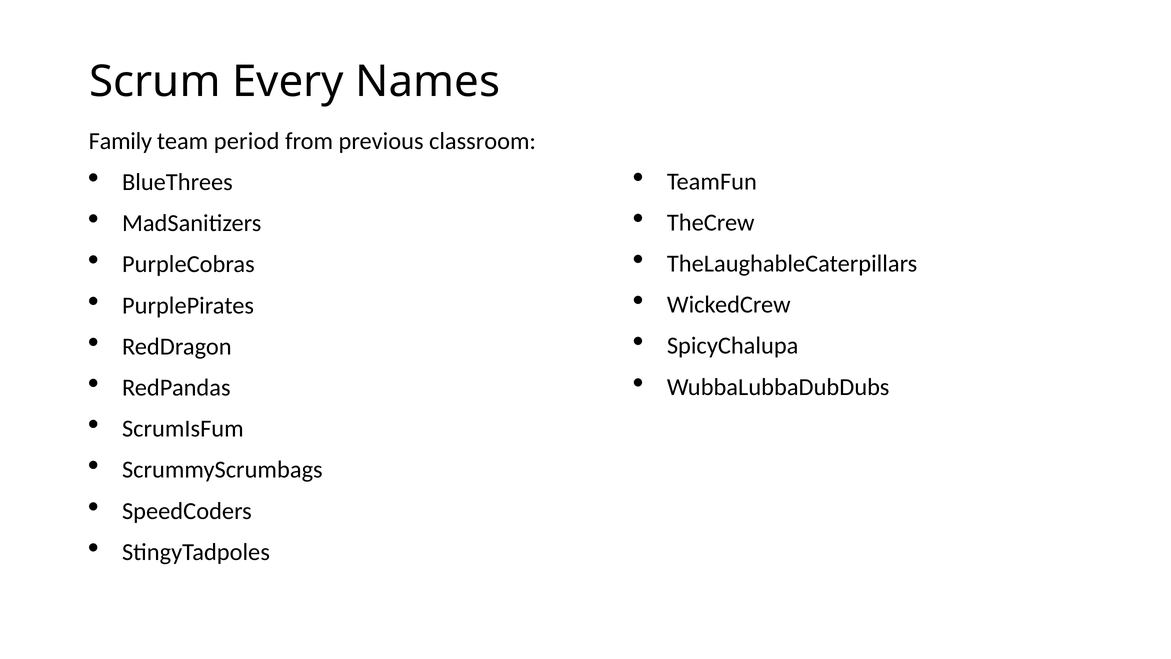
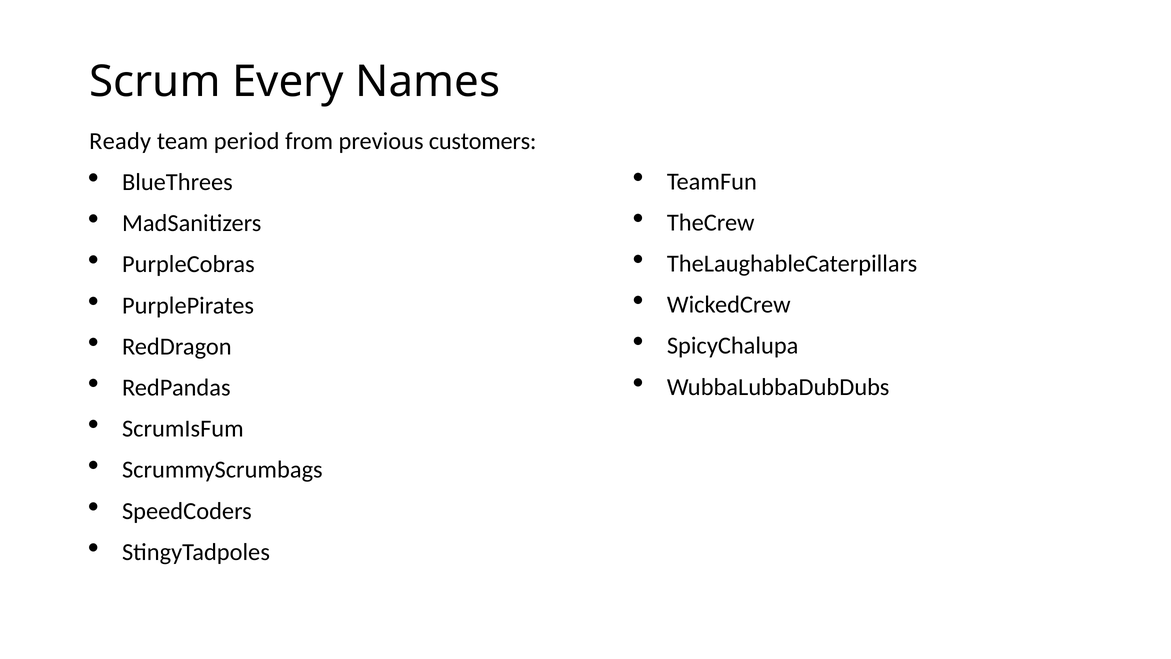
Family: Family -> Ready
classroom: classroom -> customers
